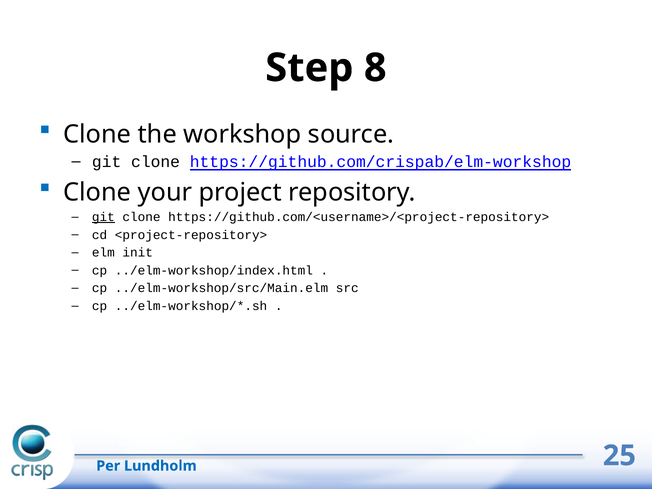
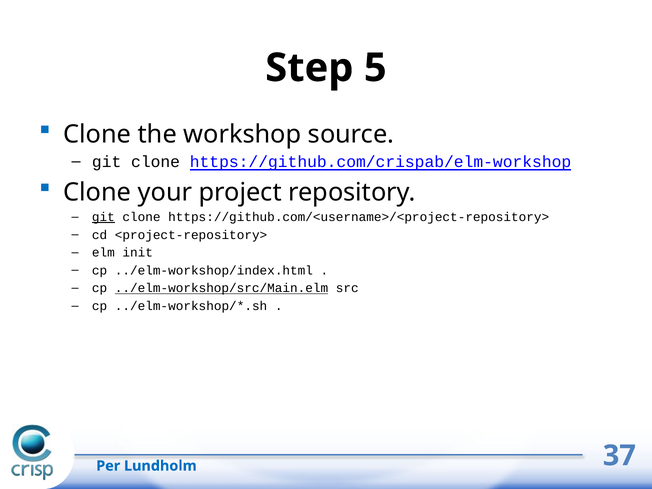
8: 8 -> 5
../elm-workshop/src/Main.elm underline: none -> present
25: 25 -> 37
